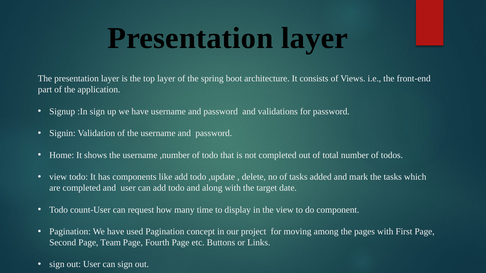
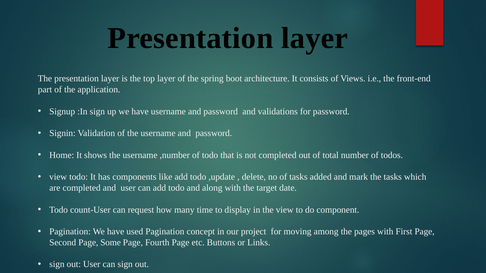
Team: Team -> Some
